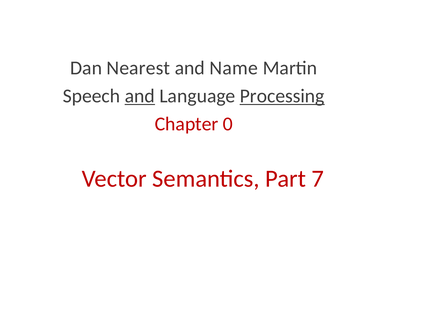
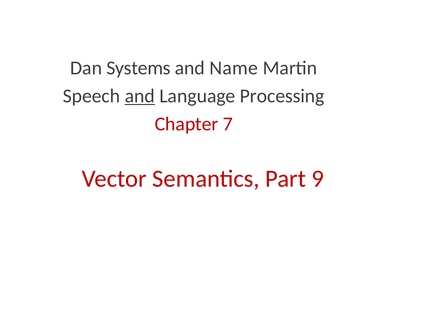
Nearest: Nearest -> Systems
Processing underline: present -> none
0: 0 -> 7
7: 7 -> 9
